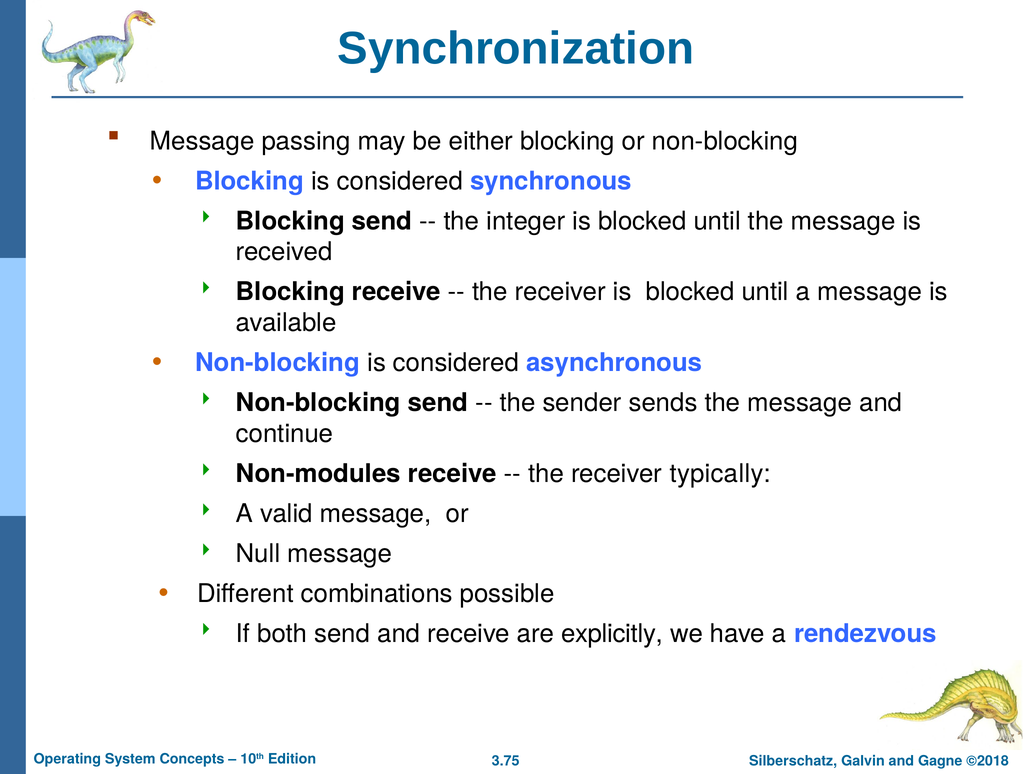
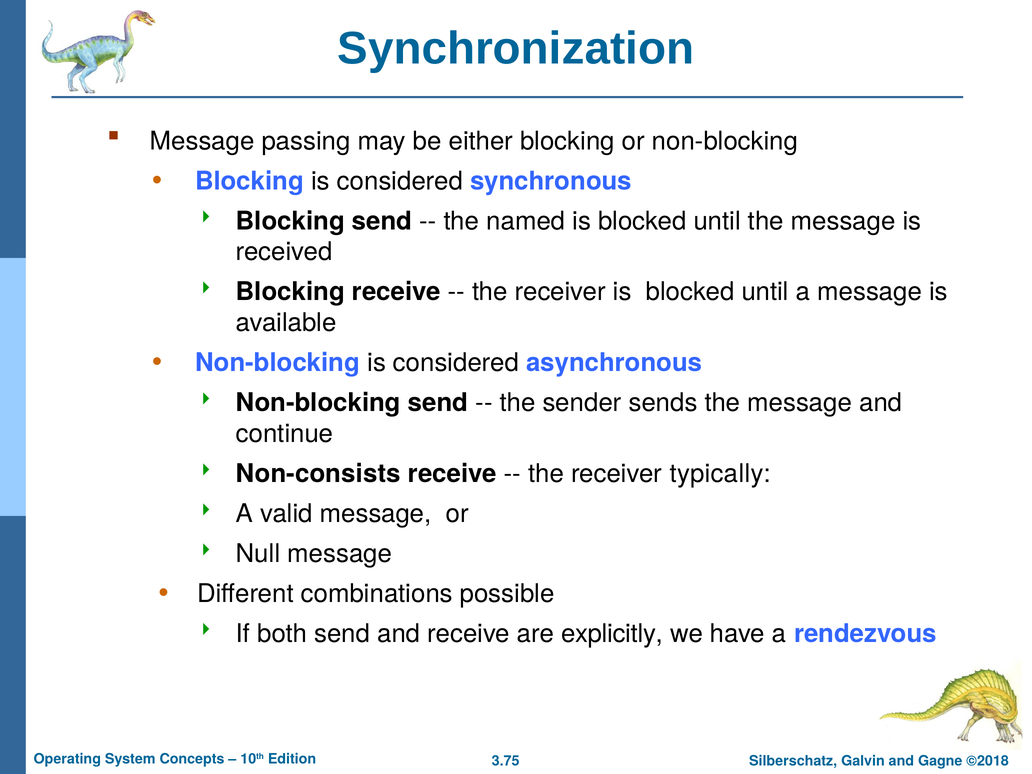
integer: integer -> named
Non-modules: Non-modules -> Non-consists
